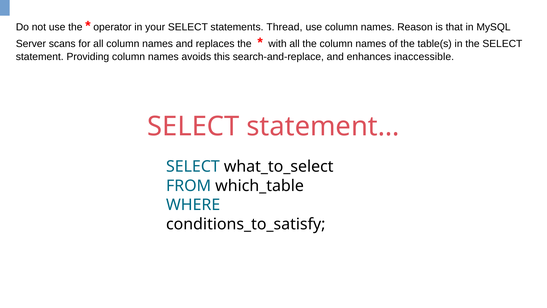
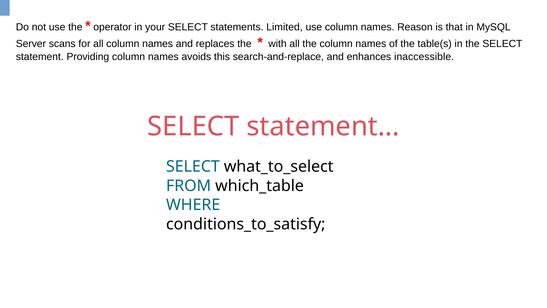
Thread: Thread -> Limited
